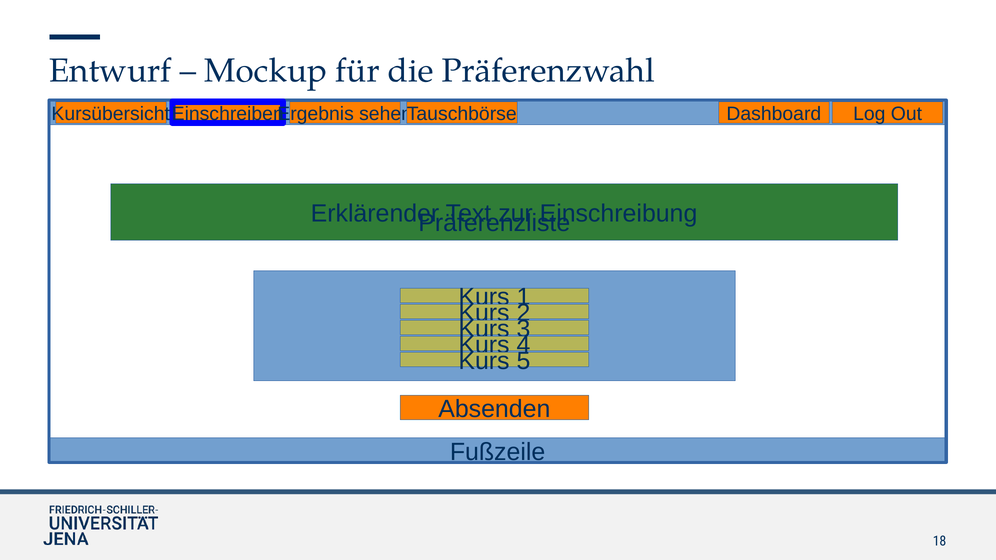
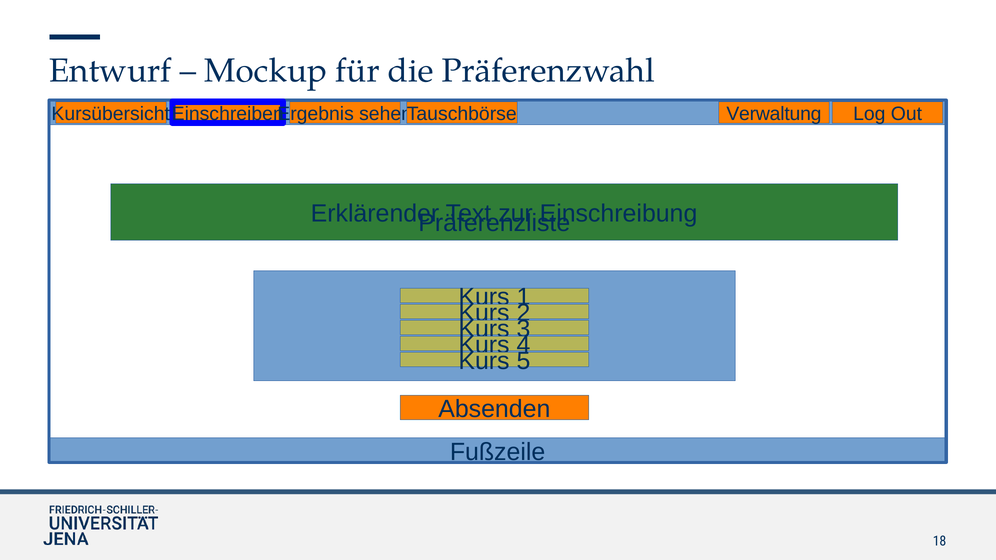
Dashboard: Dashboard -> Verwaltung
